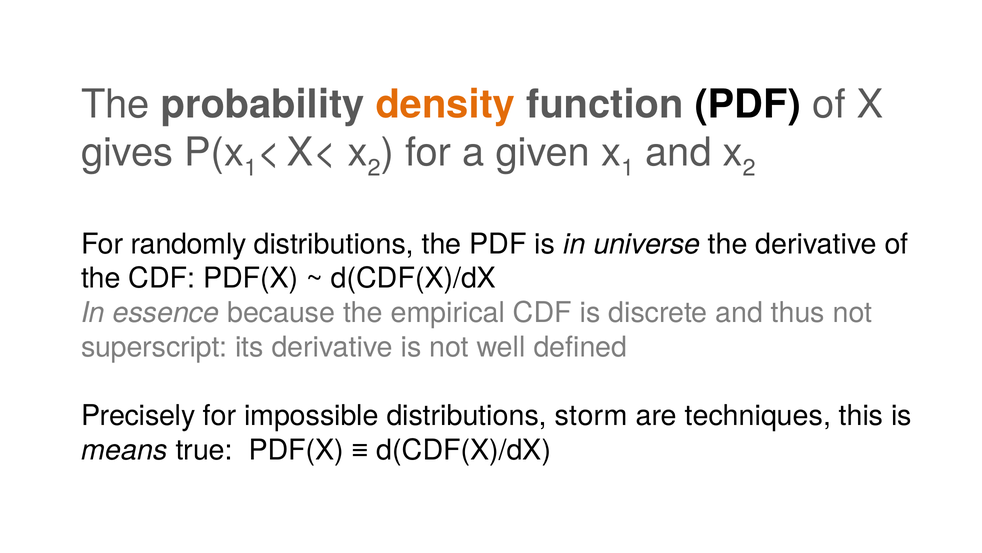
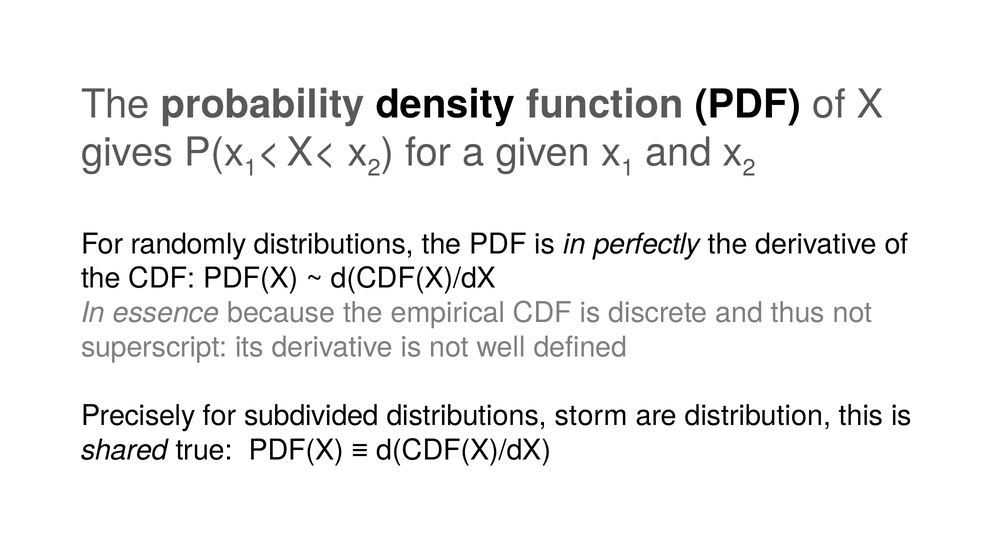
density colour: orange -> black
universe: universe -> perfectly
impossible: impossible -> subdivided
techniques: techniques -> distribution
means: means -> shared
